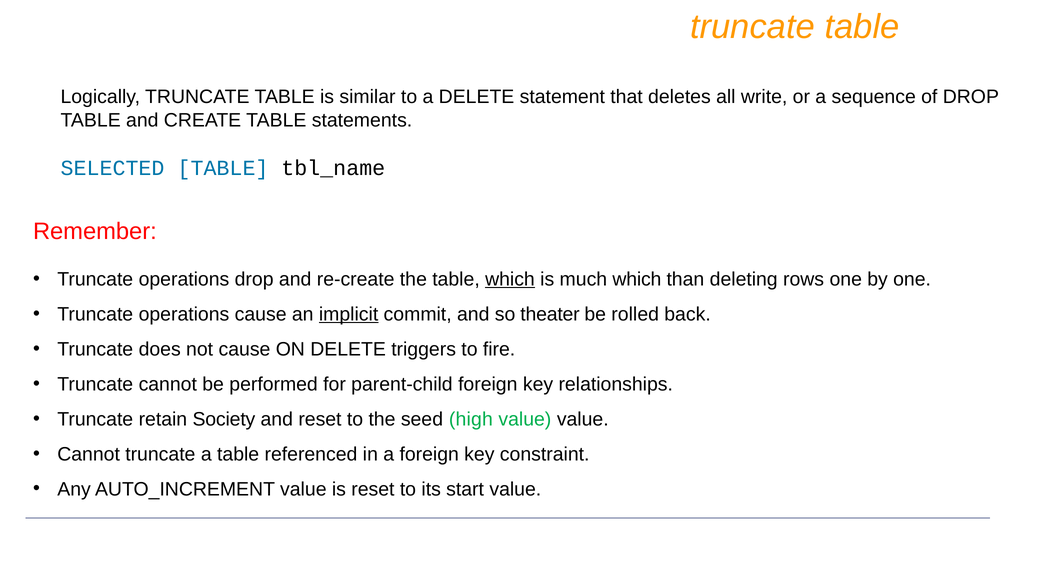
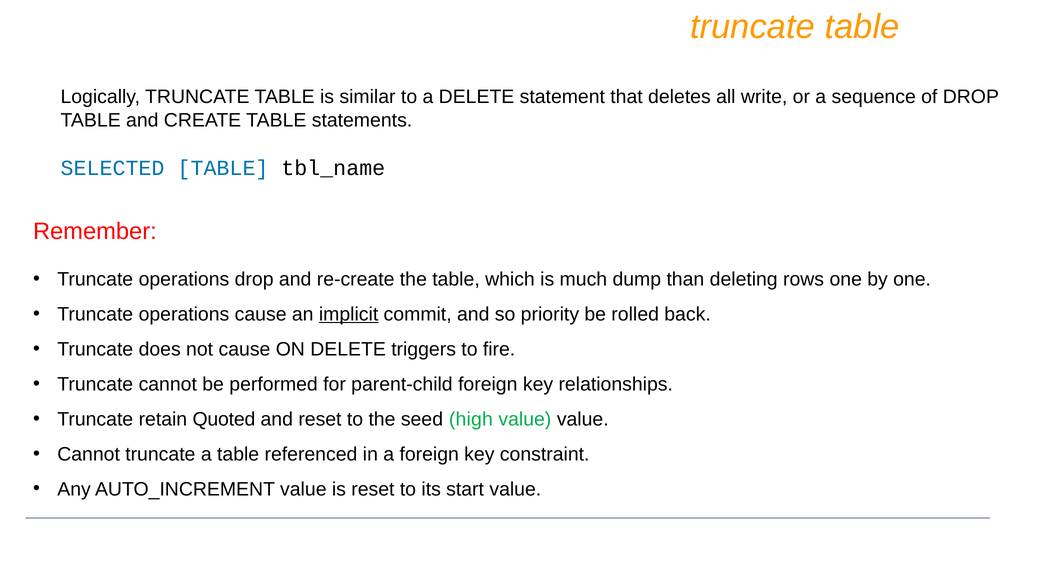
which at (510, 279) underline: present -> none
much which: which -> dump
theater: theater -> priority
Society: Society -> Quoted
